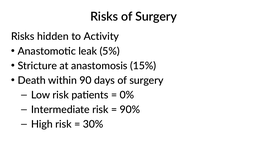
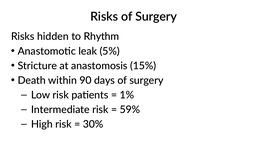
Activity: Activity -> Rhythm
0%: 0% -> 1%
90%: 90% -> 59%
